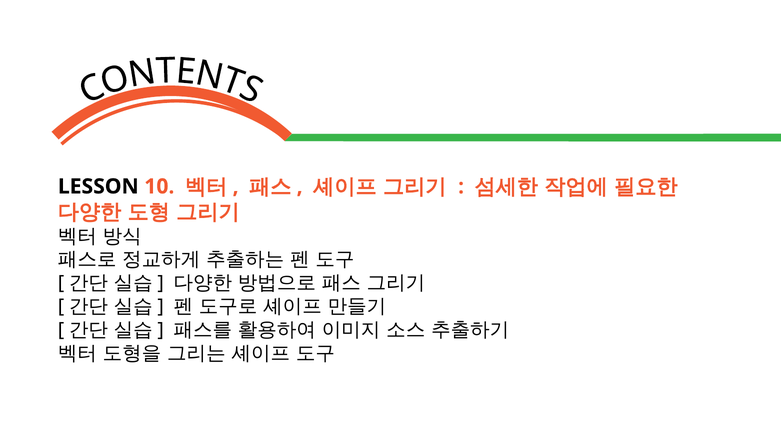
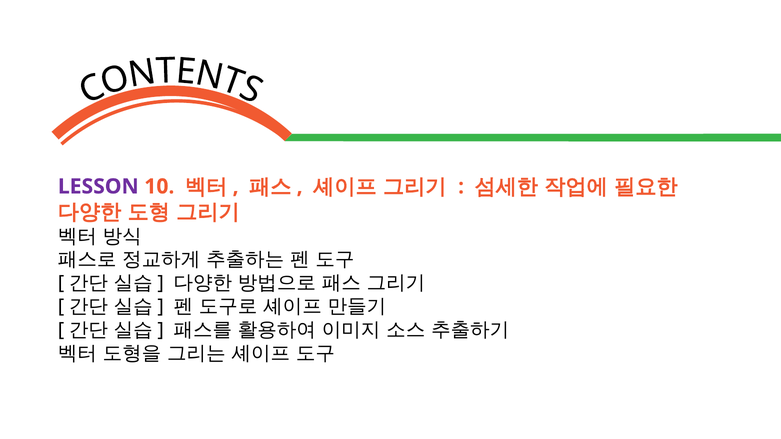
LESSON colour: black -> purple
